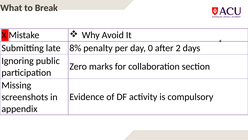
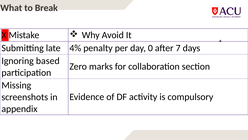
8%: 8% -> 4%
2: 2 -> 7
public: public -> based
